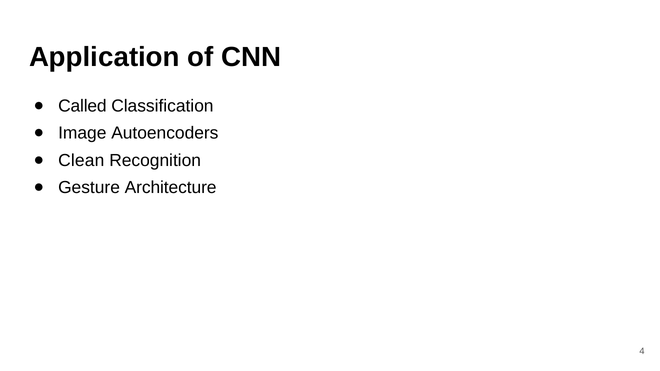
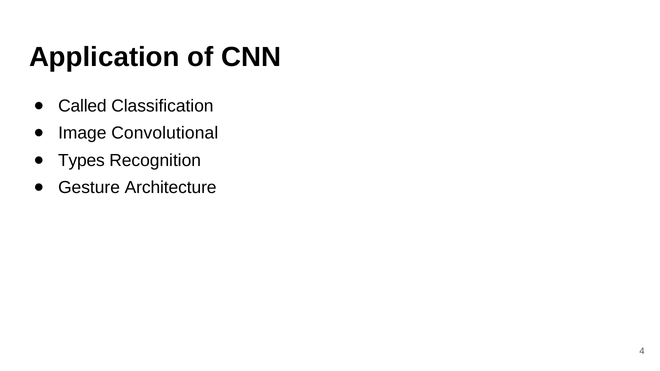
Autoencoders: Autoencoders -> Convolutional
Clean: Clean -> Types
